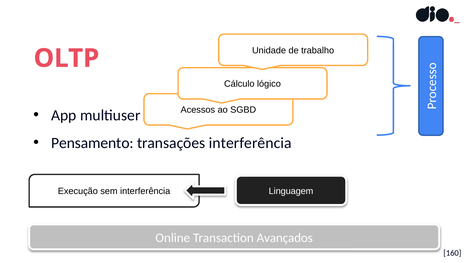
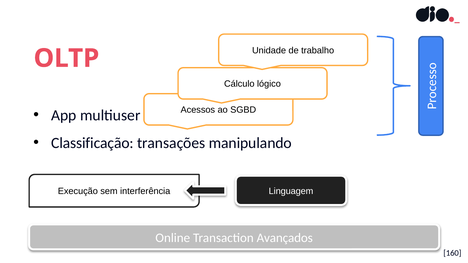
Pensamento: Pensamento -> Classificação
transações interferência: interferência -> manipulando
